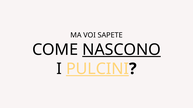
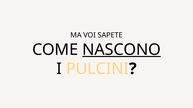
PULCINI underline: present -> none
